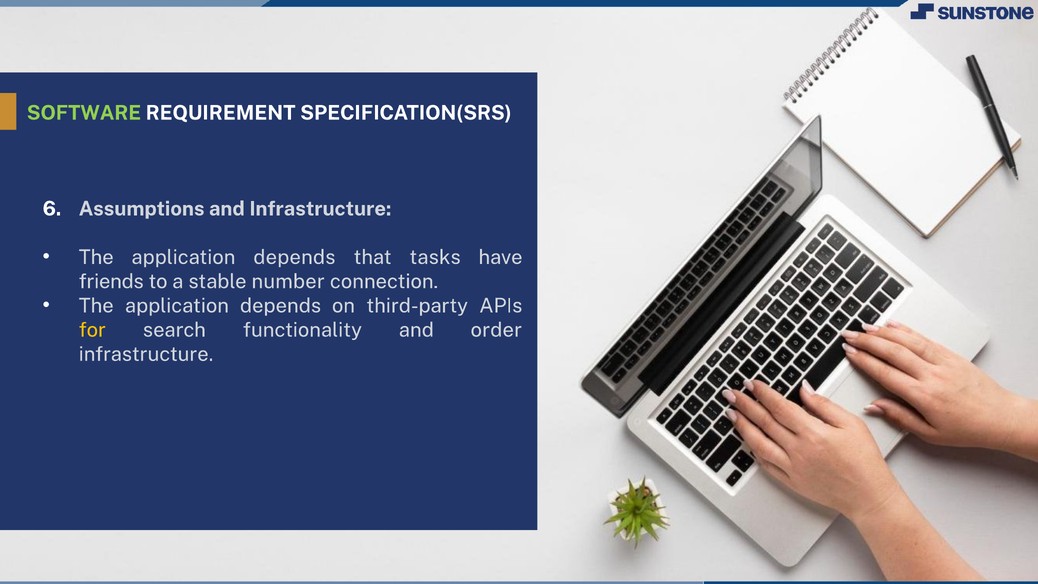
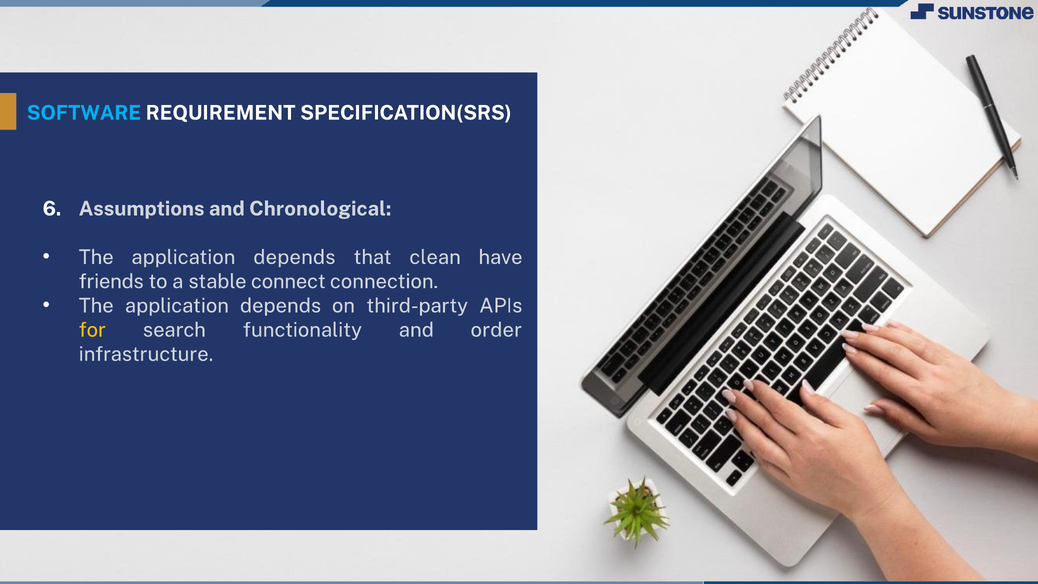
SOFTWARE colour: light green -> light blue
and Infrastructure: Infrastructure -> Chronological
tasks: tasks -> clean
number: number -> connect
